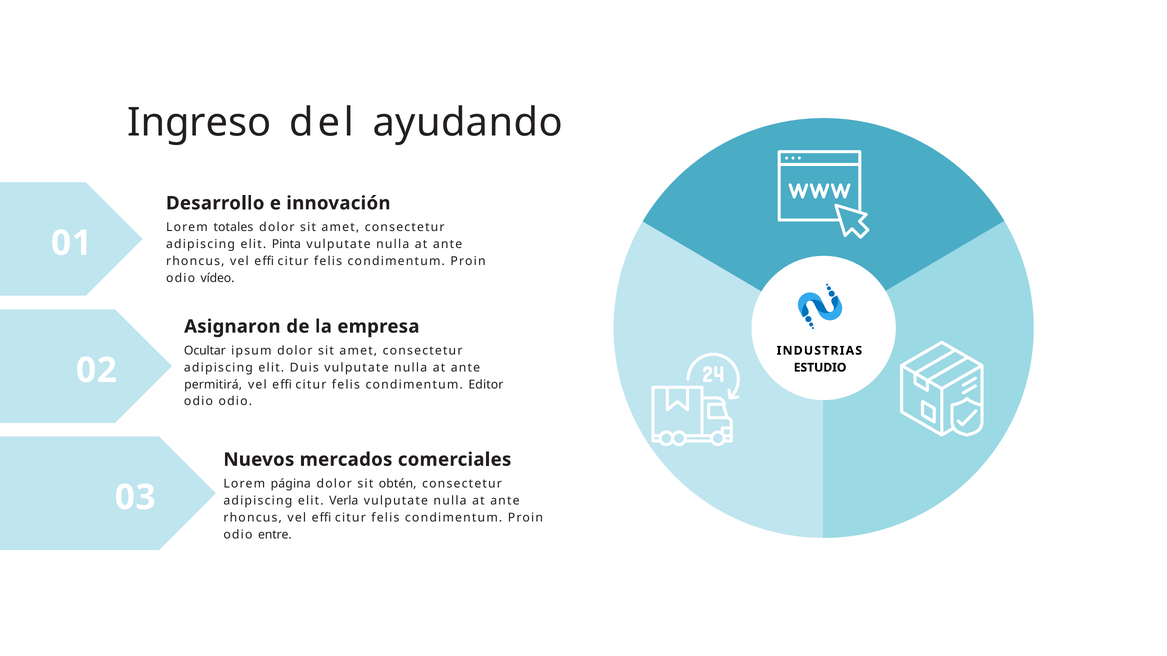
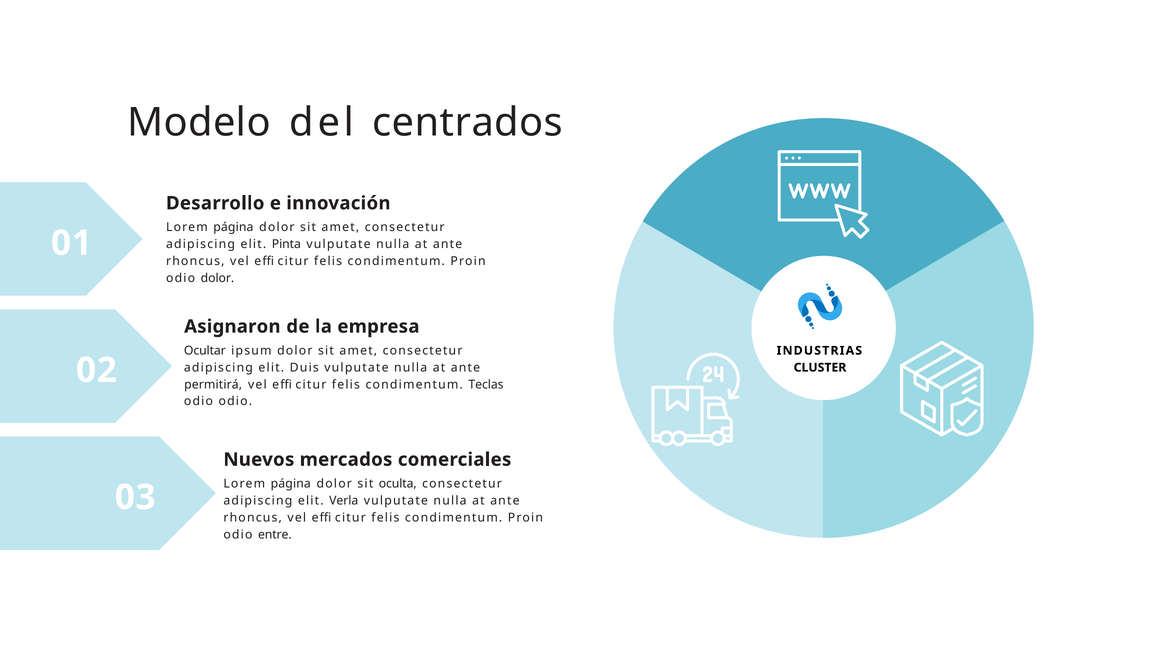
Ingreso: Ingreso -> Modelo
ayudando: ayudando -> centrados
totales at (233, 227): totales -> página
odio vídeo: vídeo -> dolor
ESTUDIO: ESTUDIO -> CLUSTER
Editor: Editor -> Teclas
obtén: obtén -> oculta
